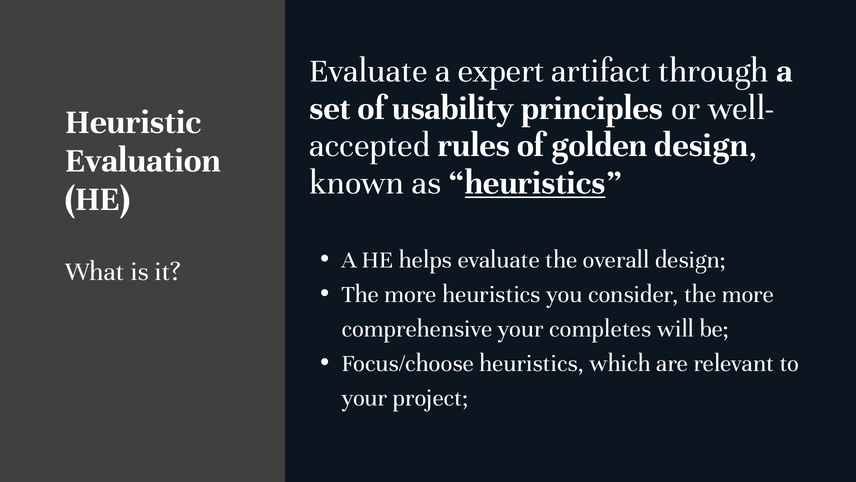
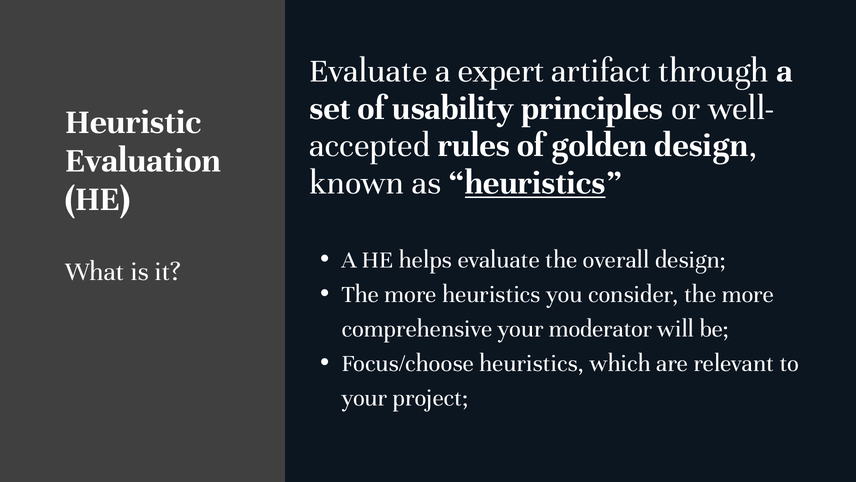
completes: completes -> moderator
